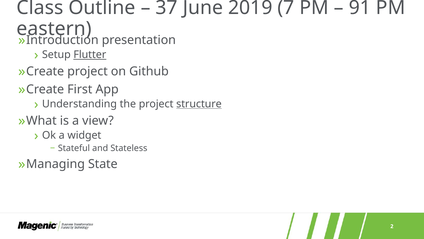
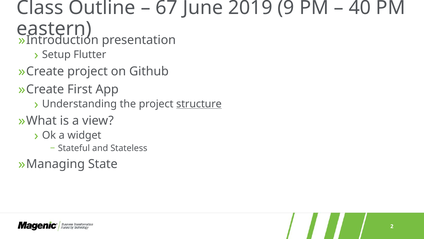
37: 37 -> 67
7: 7 -> 9
91: 91 -> 40
Flutter underline: present -> none
